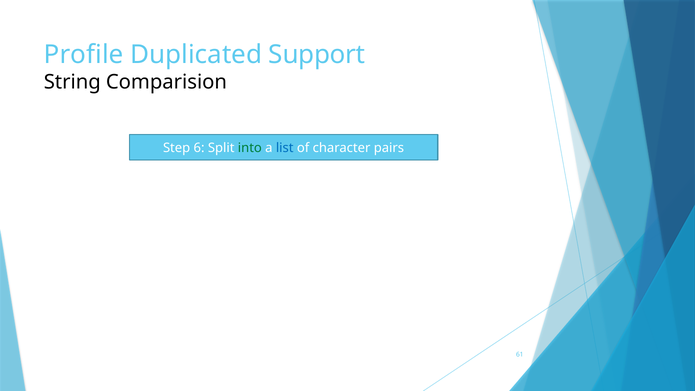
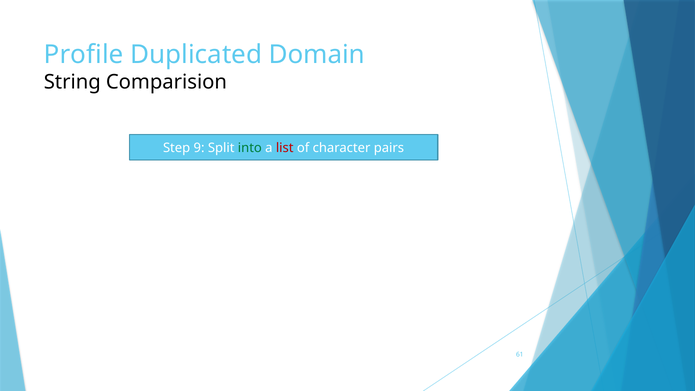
Support: Support -> Domain
6: 6 -> 9
list colour: blue -> red
